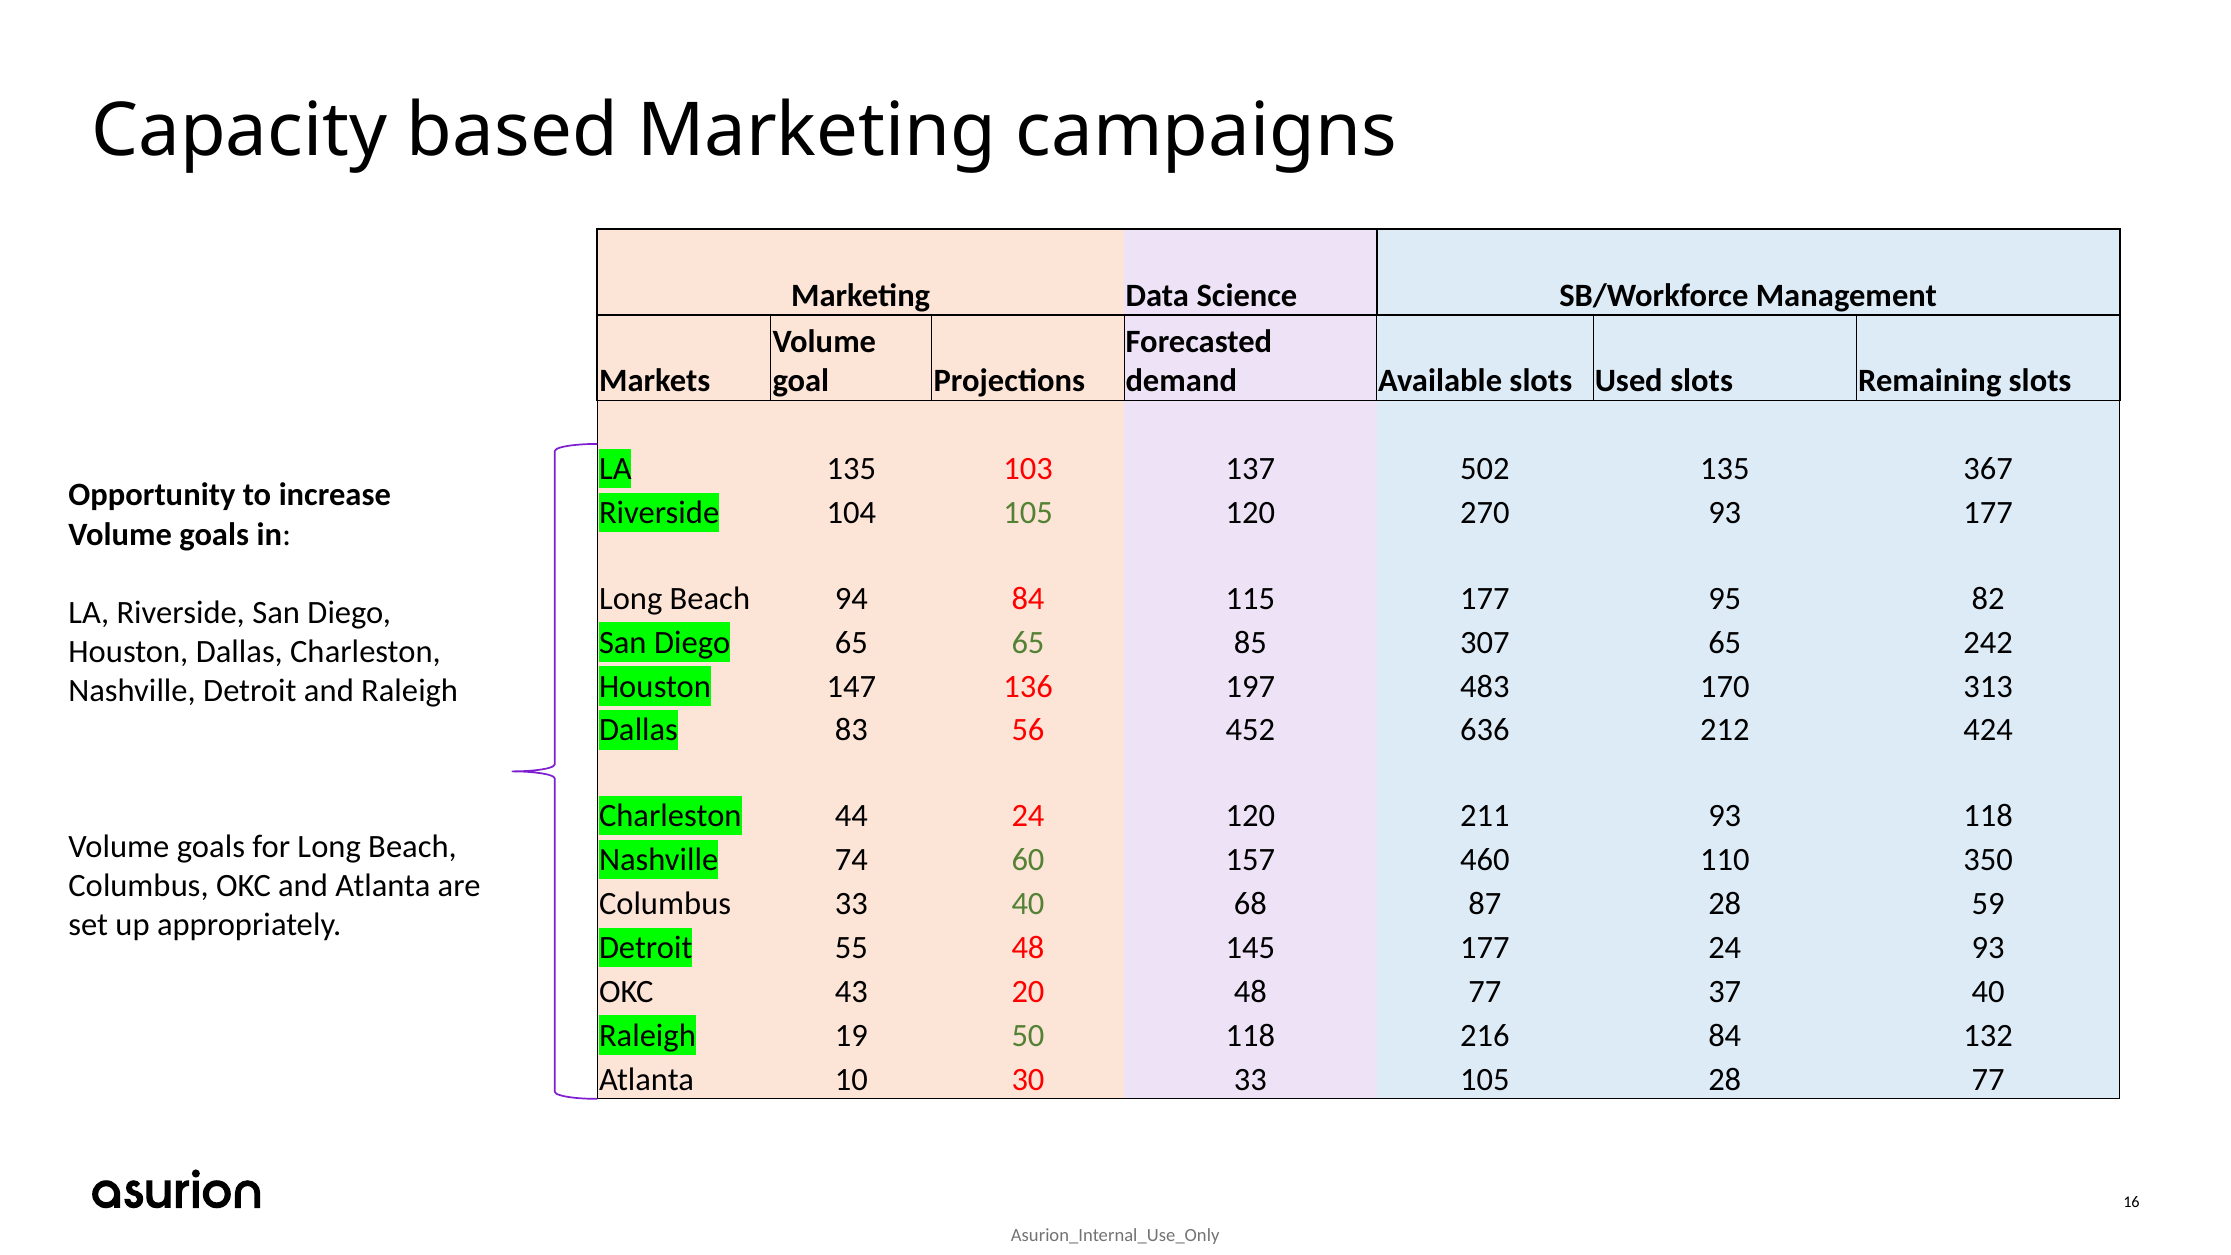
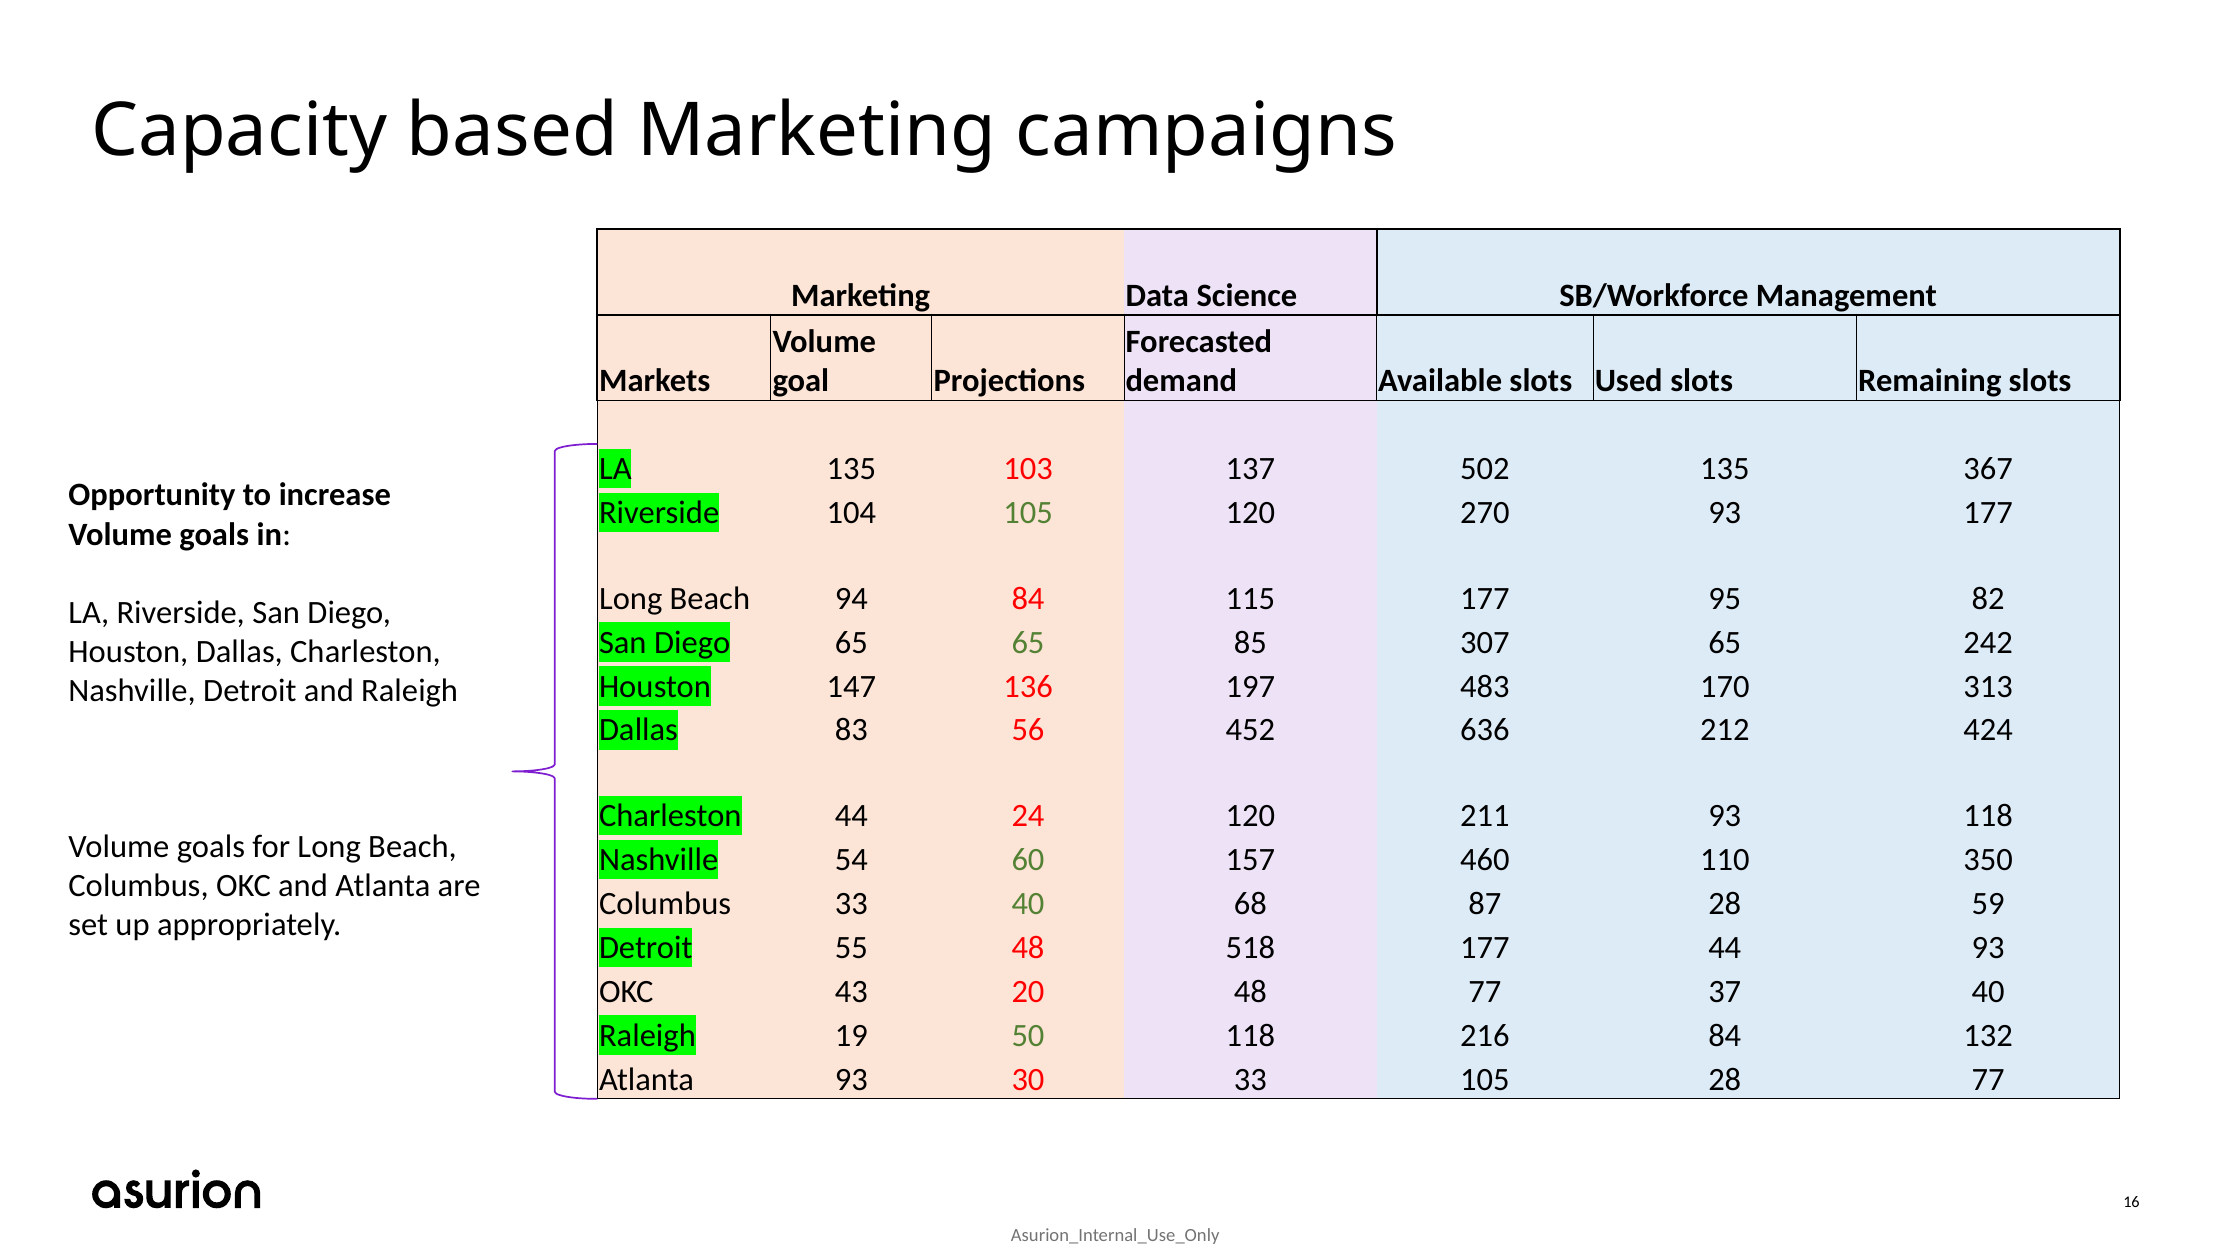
74: 74 -> 54
145: 145 -> 518
177 24: 24 -> 44
Atlanta 10: 10 -> 93
